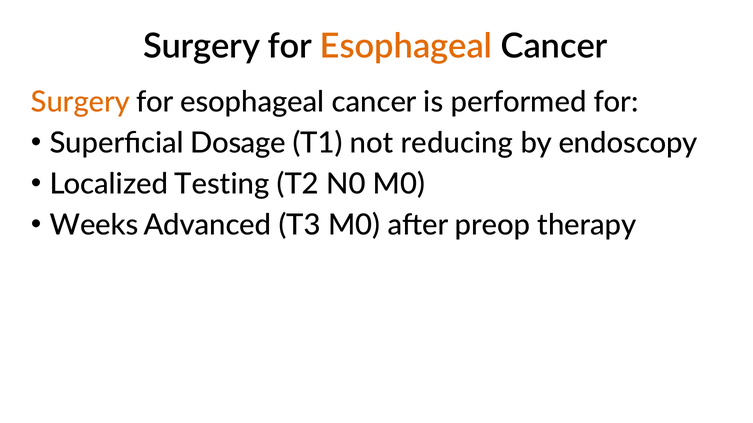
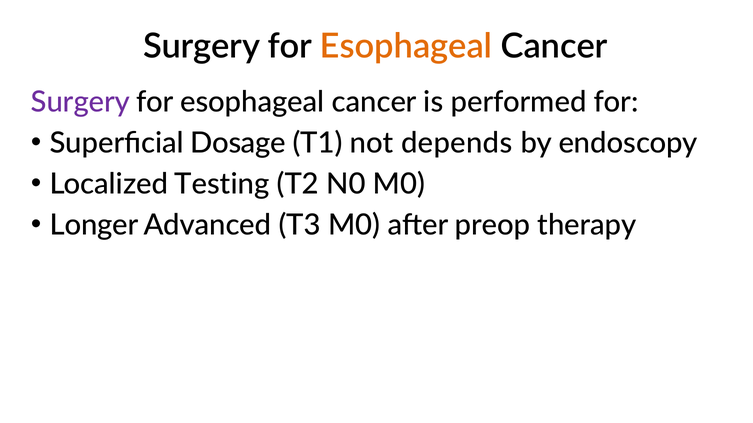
Surgery at (80, 102) colour: orange -> purple
reducing: reducing -> depends
Weeks: Weeks -> Longer
